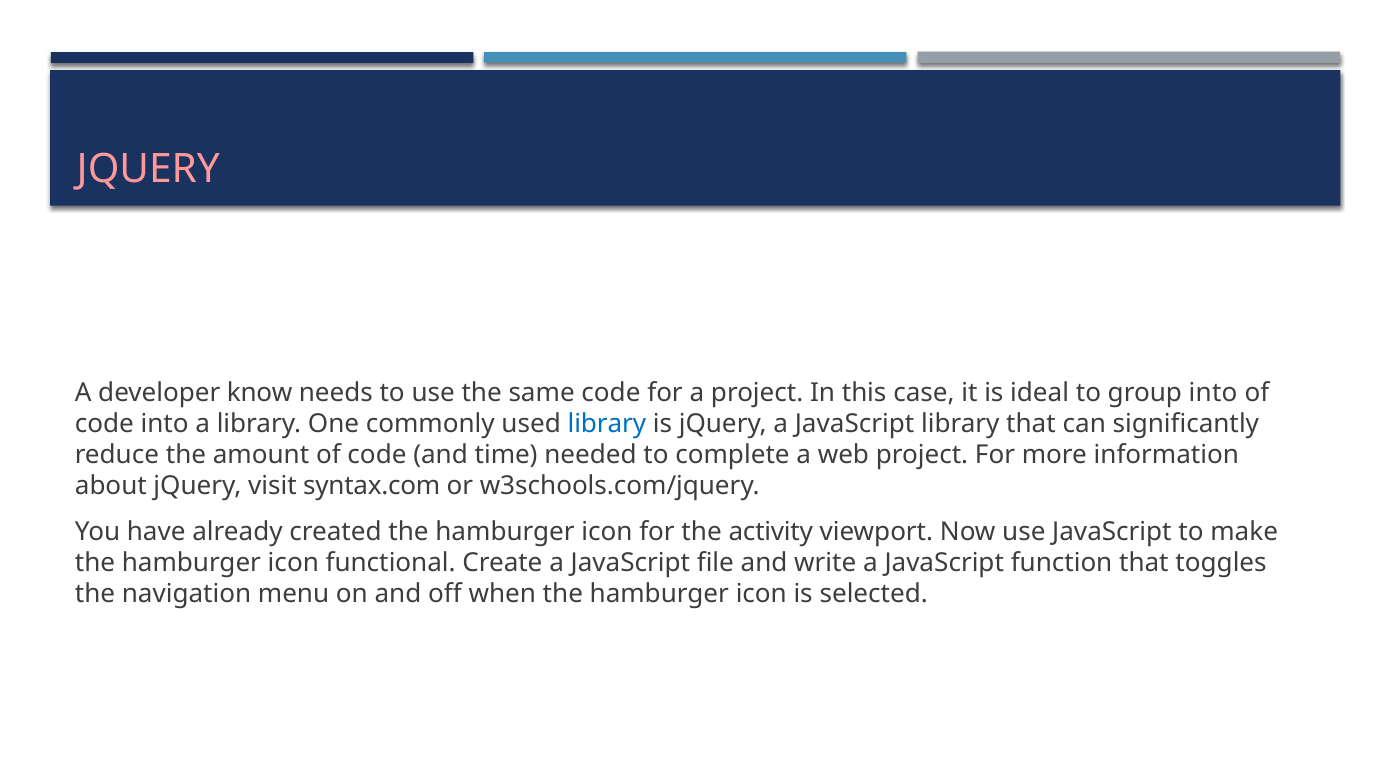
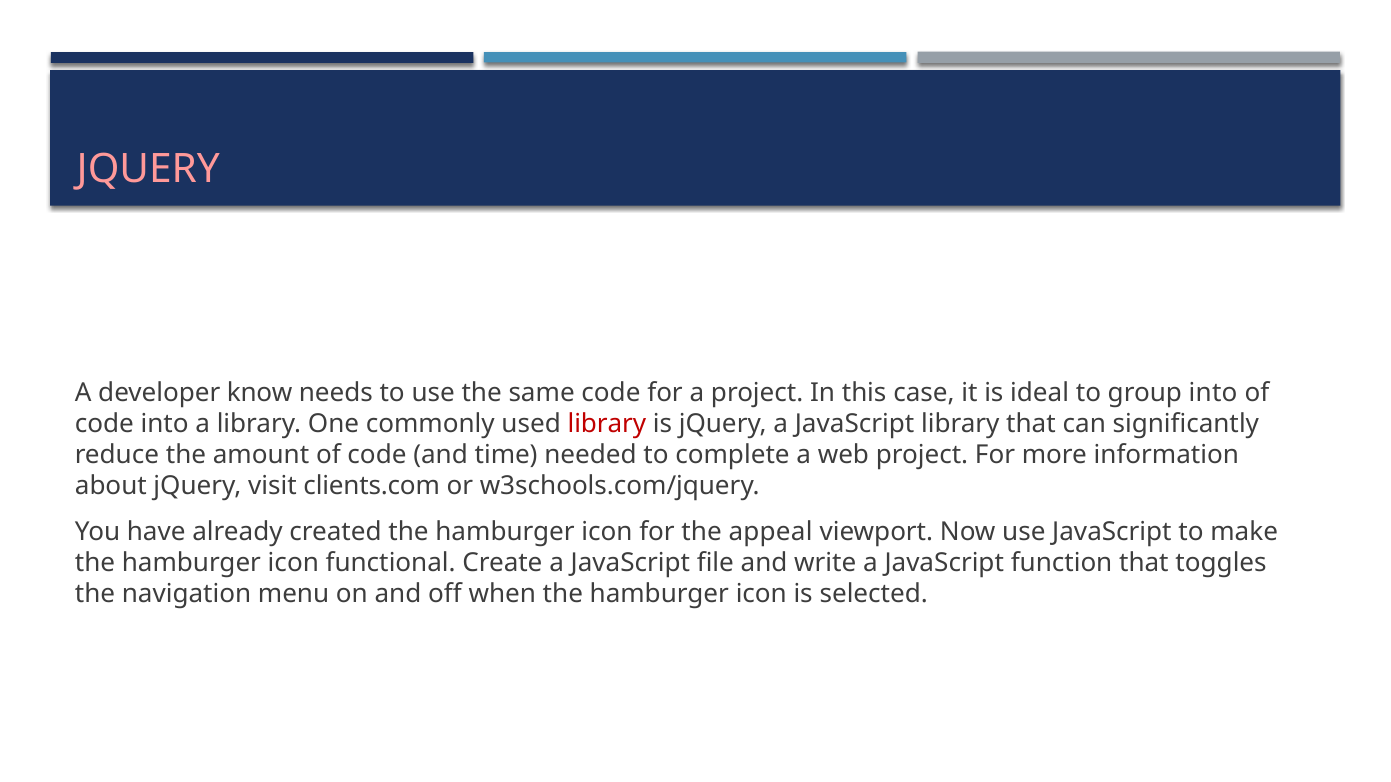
library at (607, 424) colour: blue -> red
syntax.com: syntax.com -> clients.com
activity: activity -> appeal
